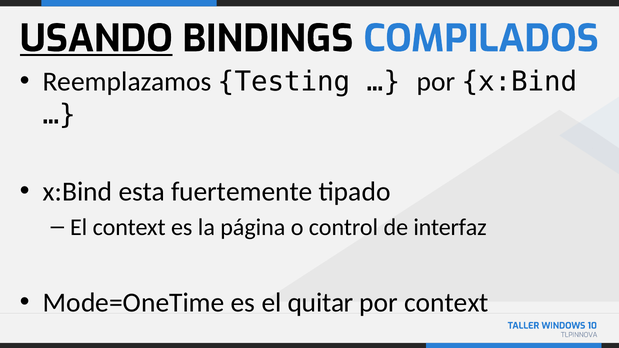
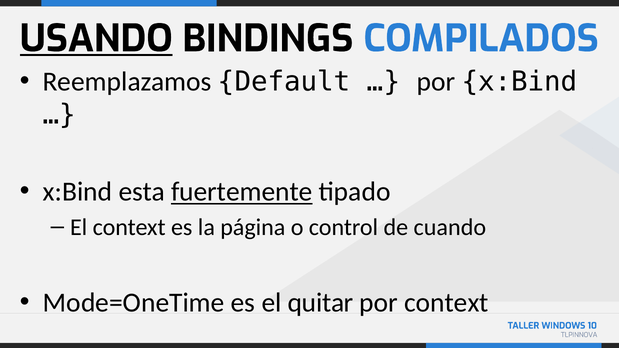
Testing: Testing -> Default
fuertemente underline: none -> present
interfaz: interfaz -> cuando
